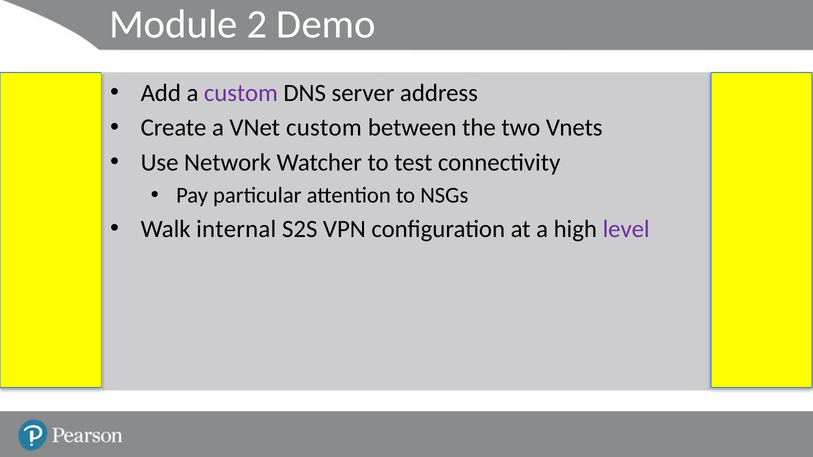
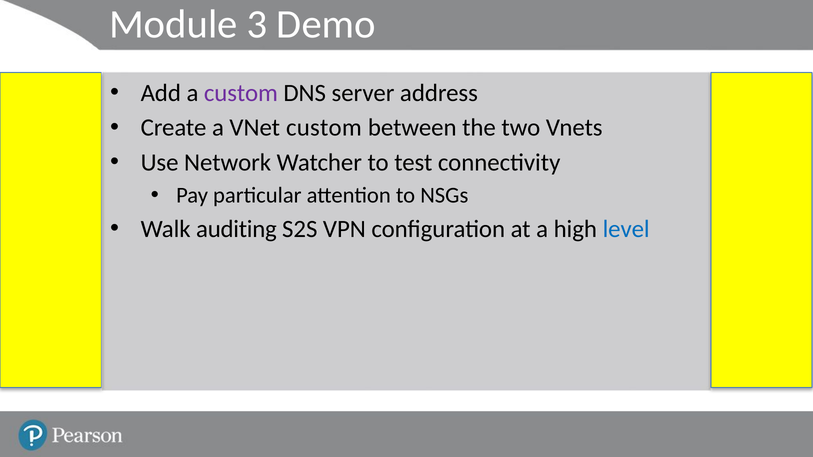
2: 2 -> 3
internal: internal -> auditing
level colour: purple -> blue
